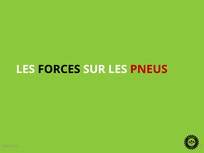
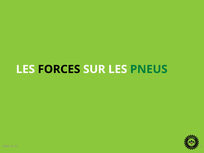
PNEUS colour: red -> green
